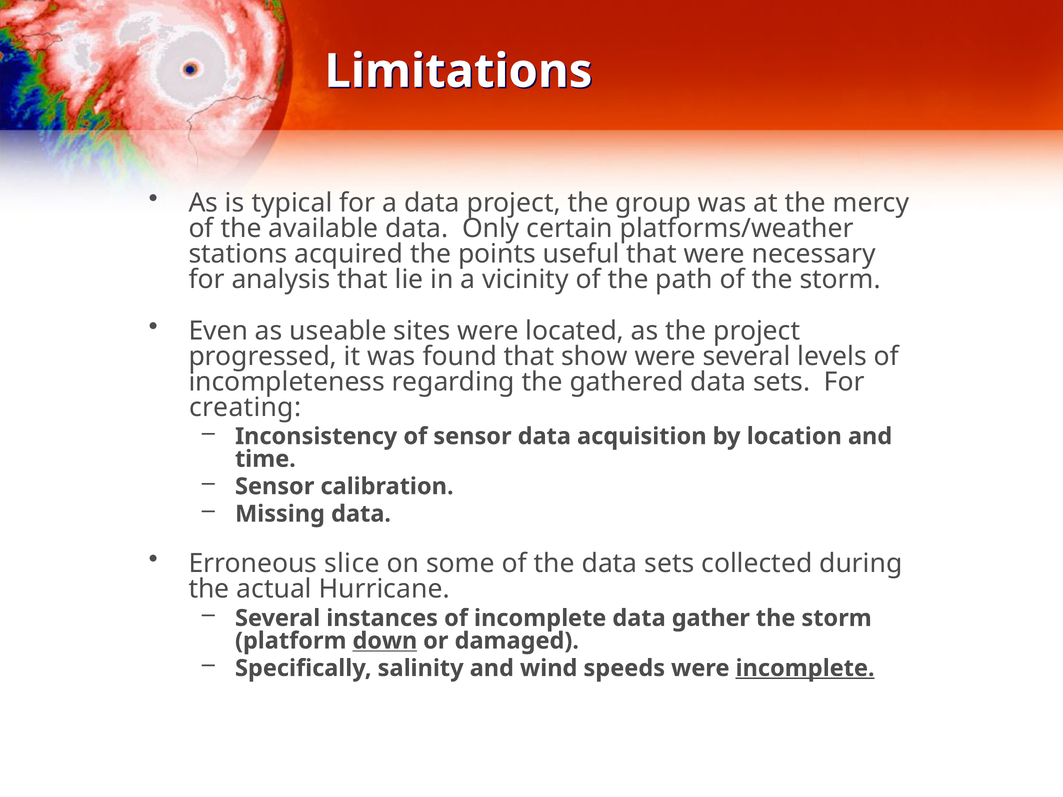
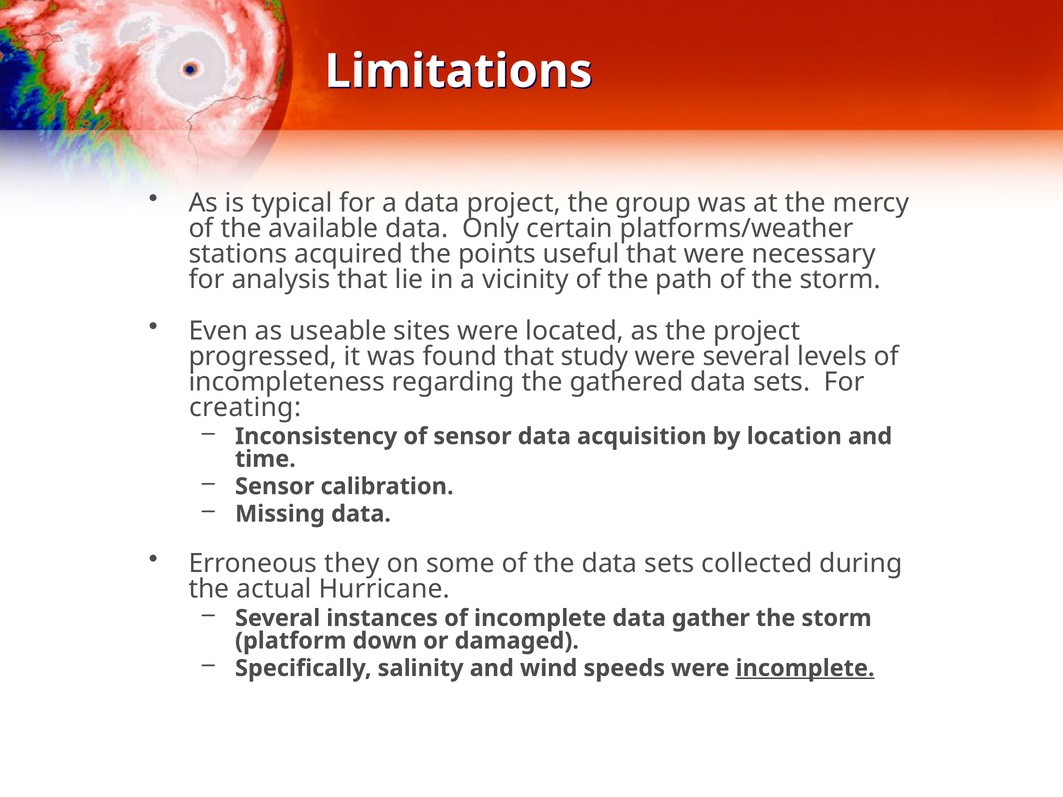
show: show -> study
slice: slice -> they
down underline: present -> none
